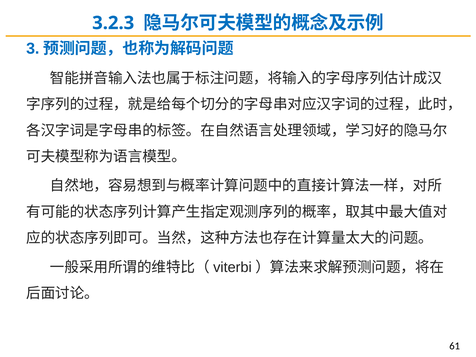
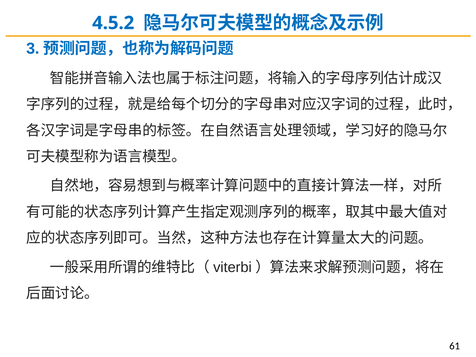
3.2.3: 3.2.3 -> 4.5.2
